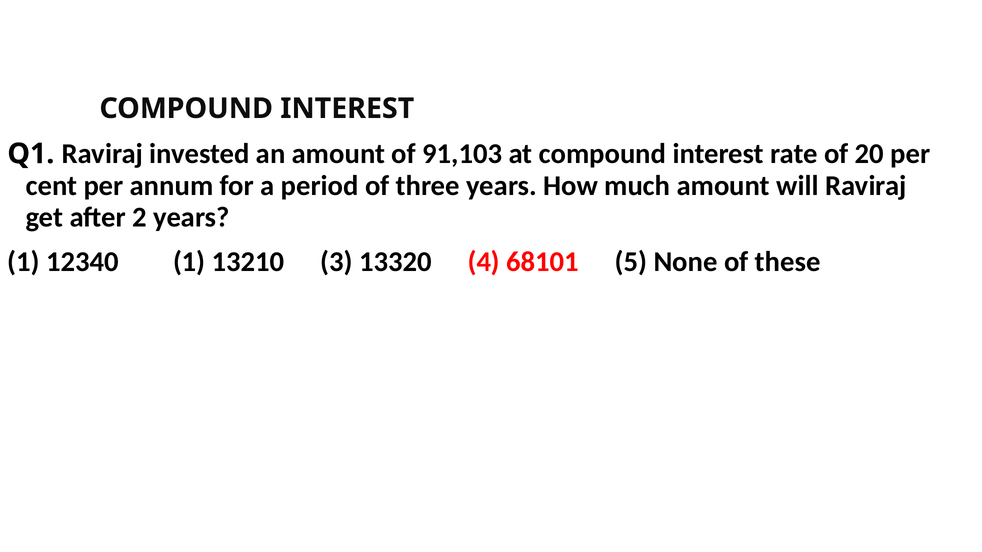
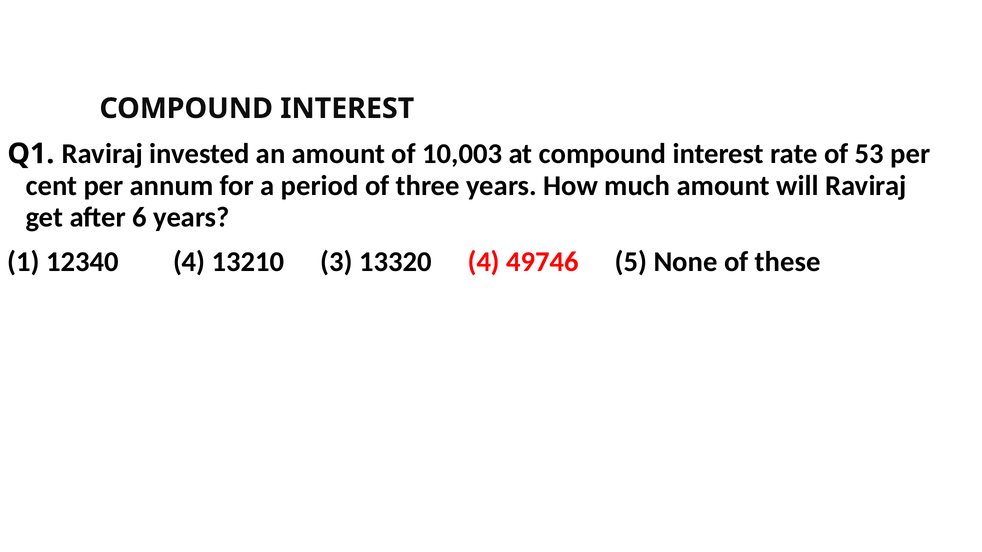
91,103: 91,103 -> 10,003
20: 20 -> 53
2: 2 -> 6
12340 1: 1 -> 4
68101: 68101 -> 49746
